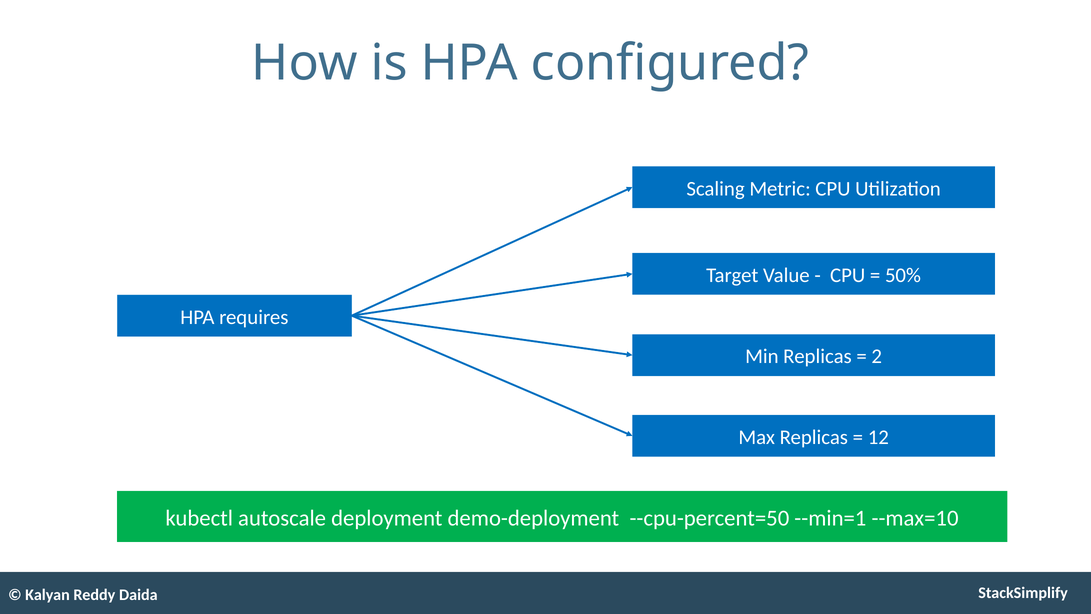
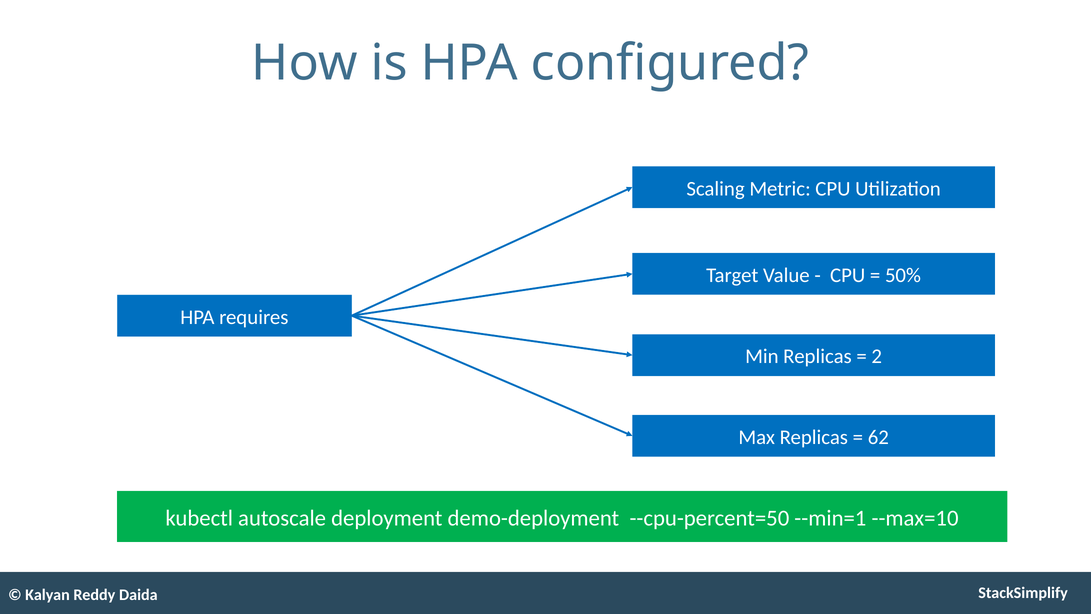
12: 12 -> 62
